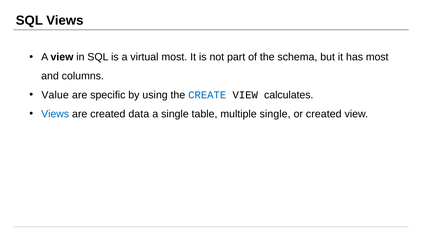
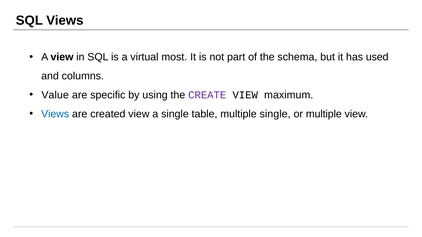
has most: most -> used
CREATE colour: blue -> purple
calculates: calculates -> maximum
created data: data -> view
or created: created -> multiple
